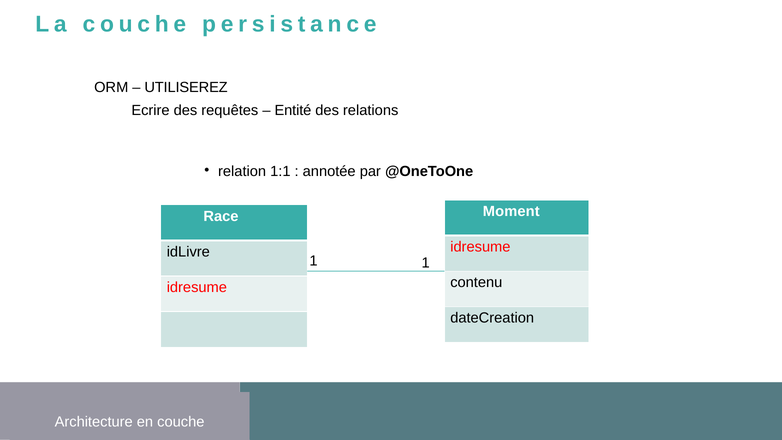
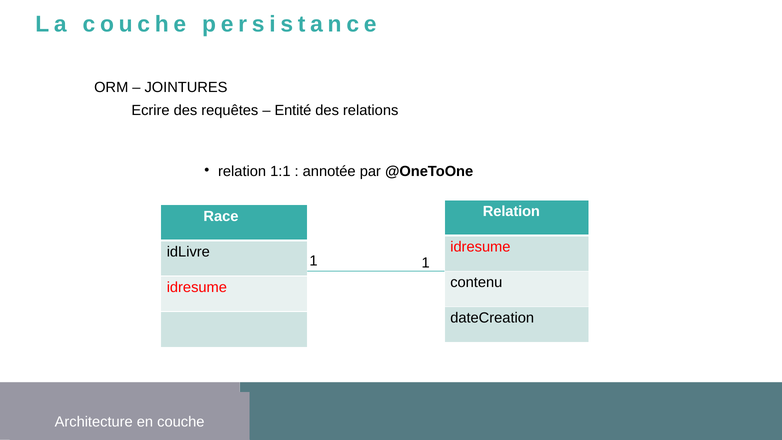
UTILISEREZ: UTILISEREZ -> JOINTURES
Moment at (511, 211): Moment -> Relation
